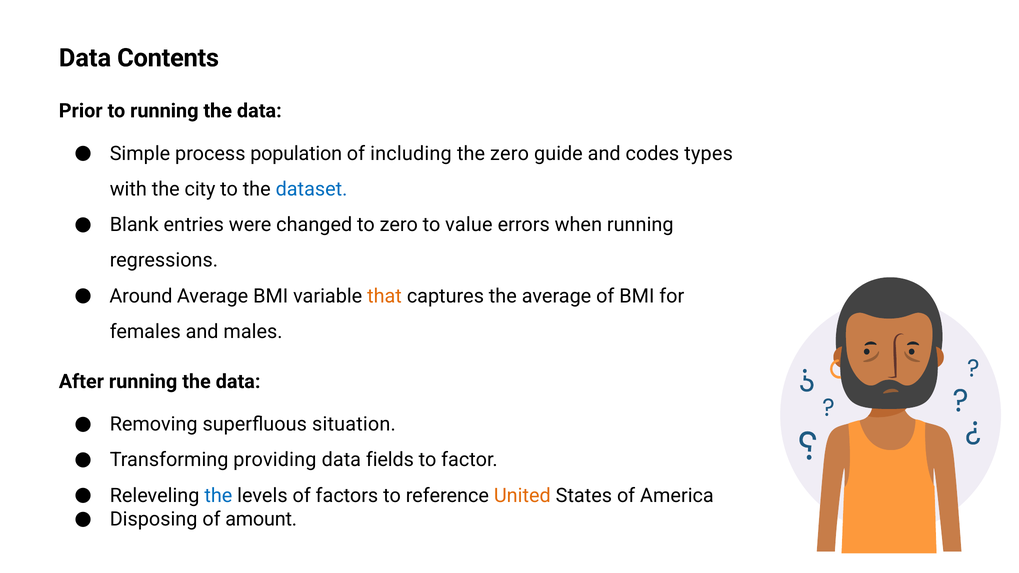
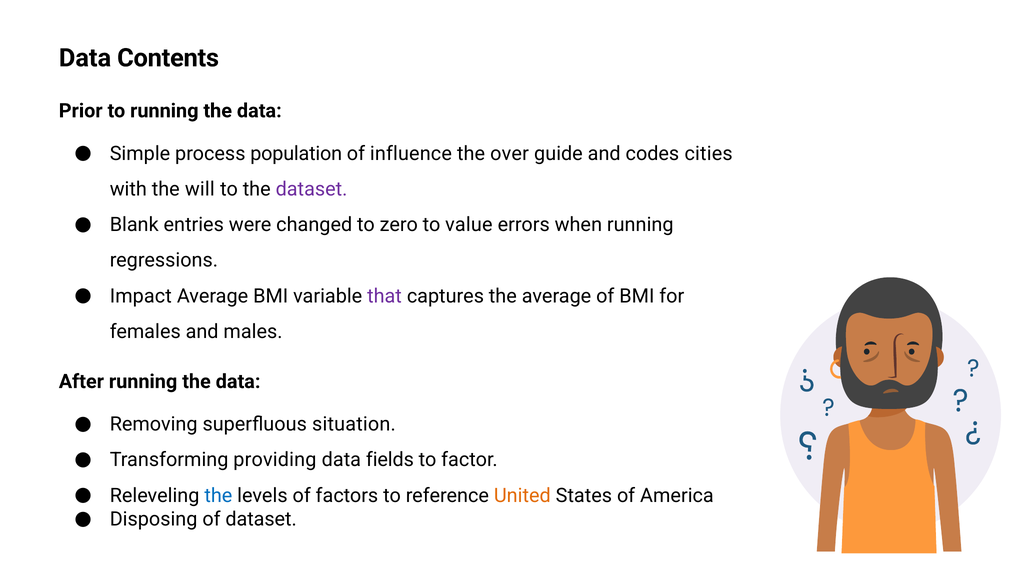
including: including -> influence
the zero: zero -> over
types: types -> cities
city: city -> will
dataset at (312, 189) colour: blue -> purple
Around: Around -> Impact
that colour: orange -> purple
of amount: amount -> dataset
